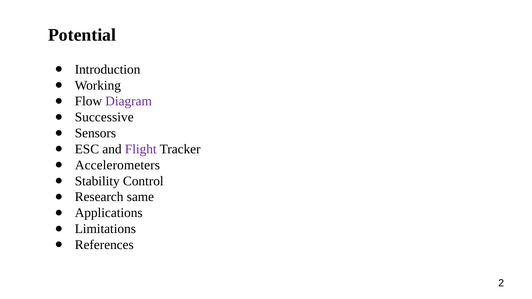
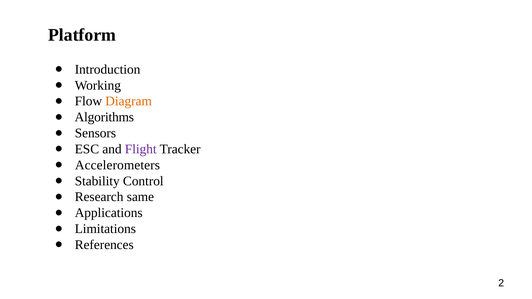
Potential: Potential -> Platform
Diagram colour: purple -> orange
Successive: Successive -> Algorithms
